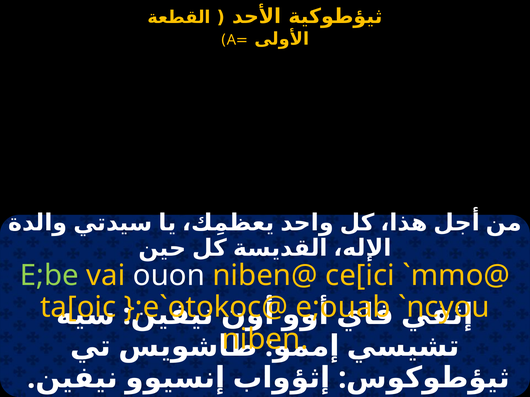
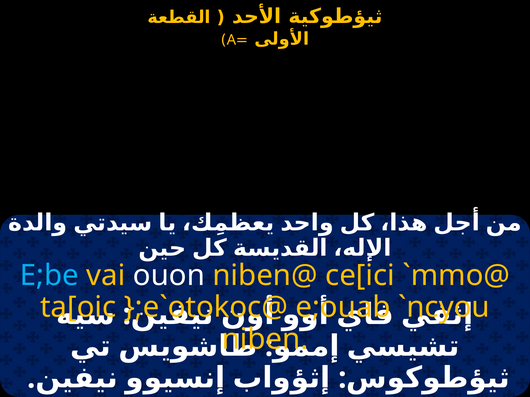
E;be colour: light green -> light blue
